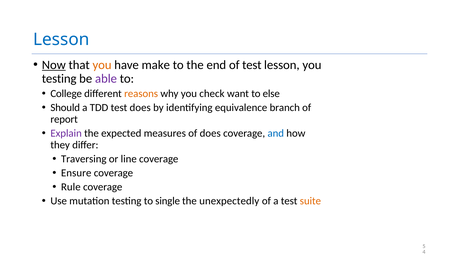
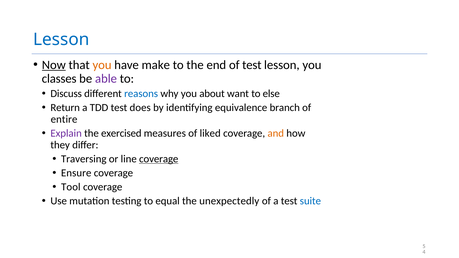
testing at (59, 79): testing -> classes
College: College -> Discuss
reasons colour: orange -> blue
check: check -> about
Should: Should -> Return
report: report -> entire
expected: expected -> exercised
of does: does -> liked
and colour: blue -> orange
coverage at (159, 159) underline: none -> present
Rule: Rule -> Tool
single: single -> equal
suite colour: orange -> blue
